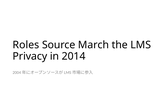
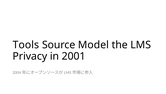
Roles: Roles -> Tools
March: March -> Model
2014: 2014 -> 2001
